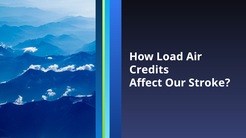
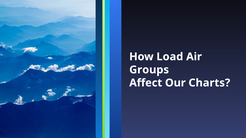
Credits: Credits -> Groups
Stroke: Stroke -> Charts
